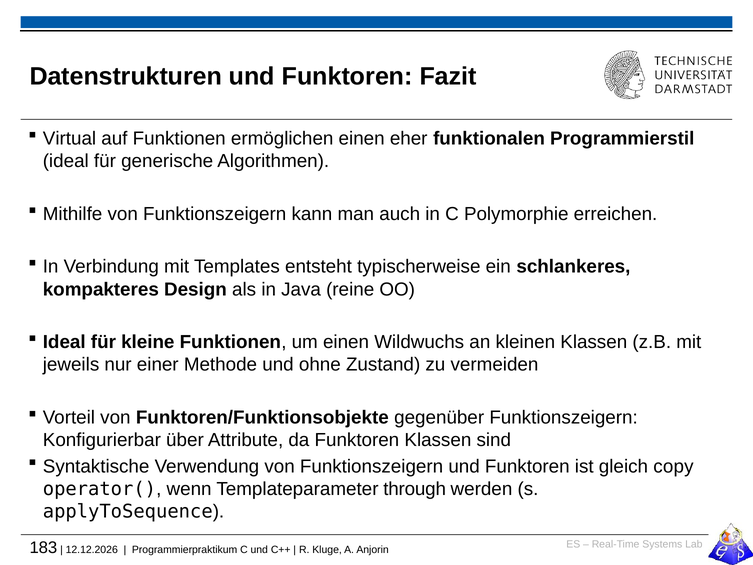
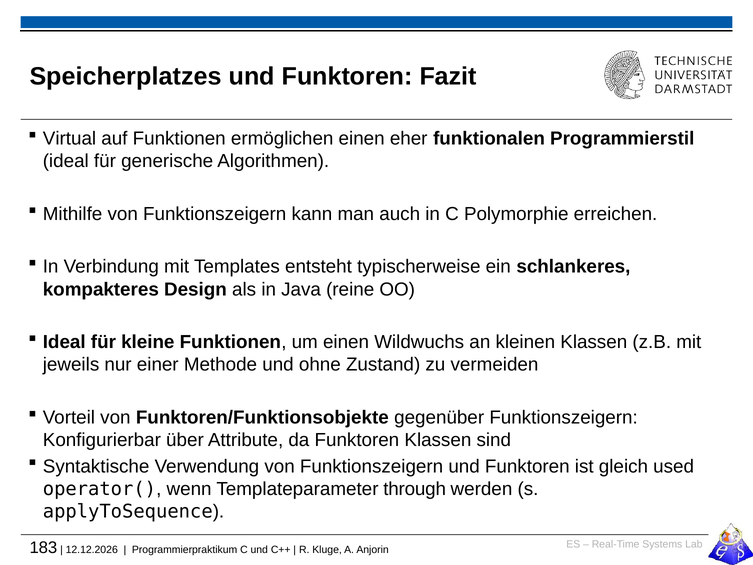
Datenstrukturen: Datenstrukturen -> Speicherplatzes
copy: copy -> used
